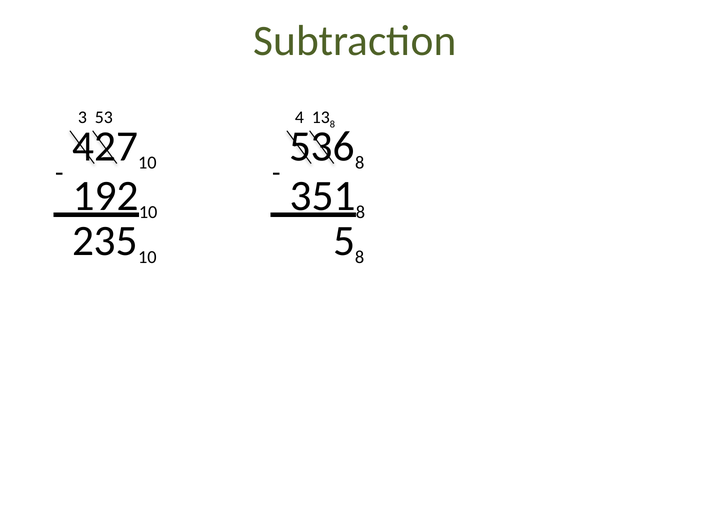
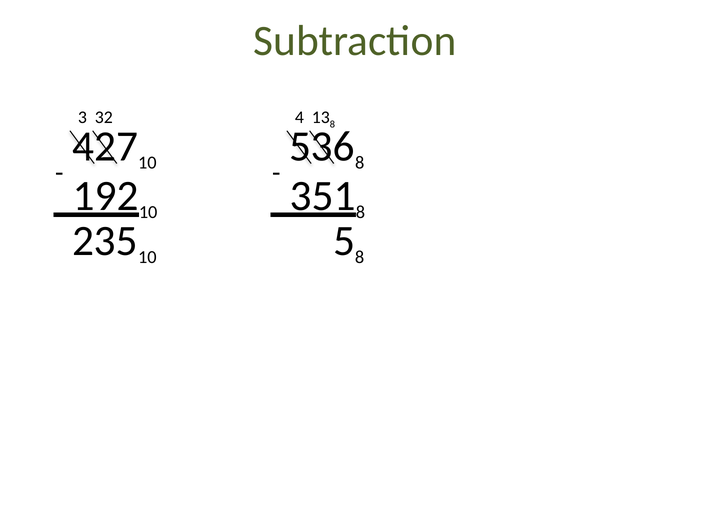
53: 53 -> 32
